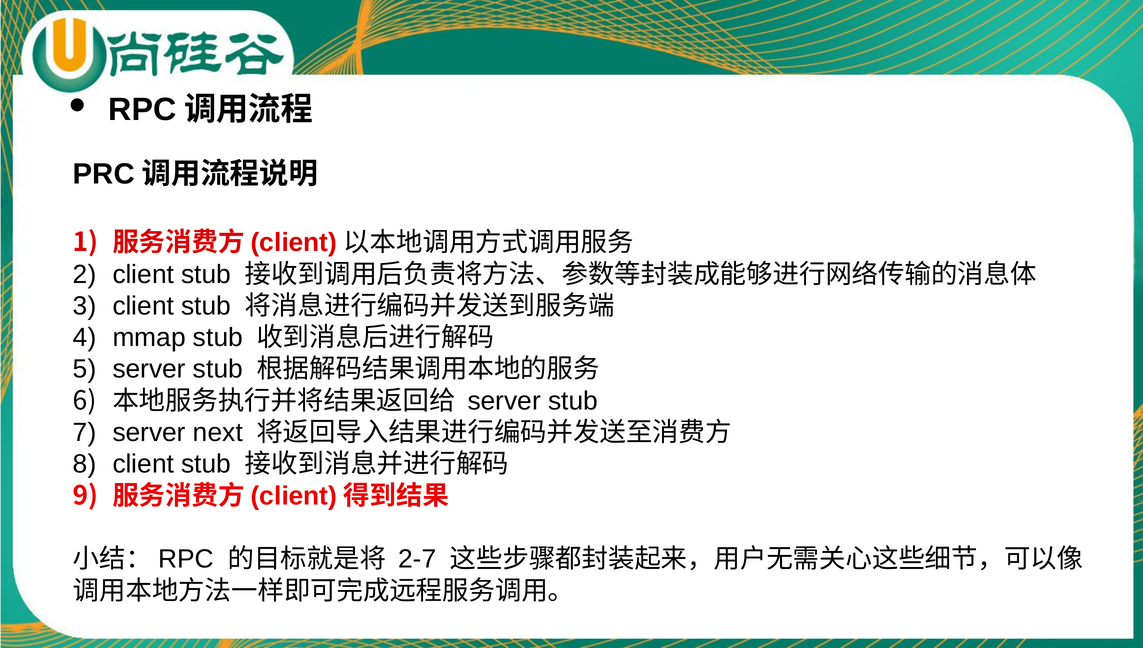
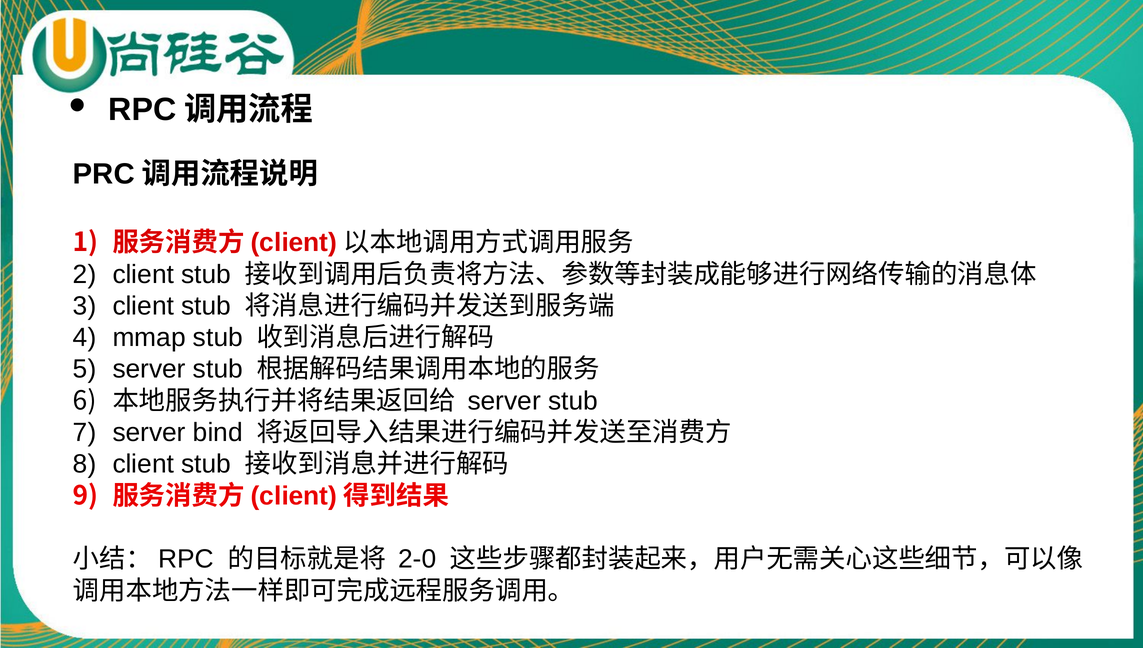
next: next -> bind
2-7: 2-7 -> 2-0
